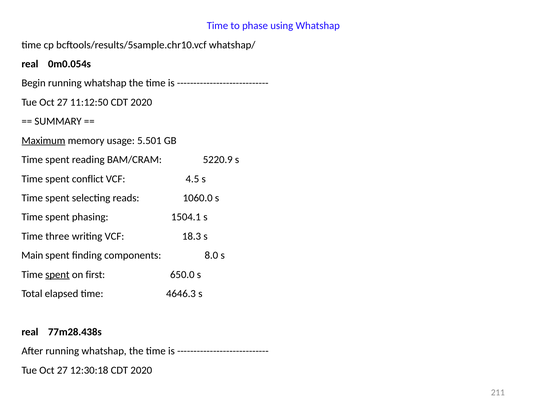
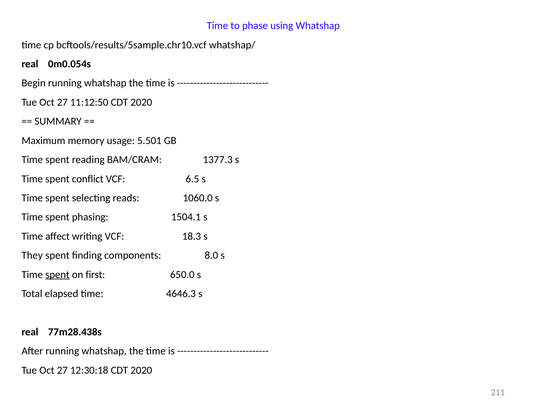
Maximum underline: present -> none
5220.9: 5220.9 -> 1377.3
4.5: 4.5 -> 6.5
three: three -> affect
Main: Main -> They
